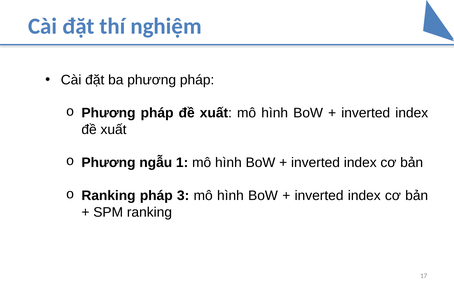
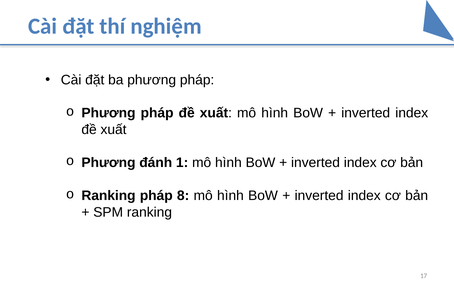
ngẫu: ngẫu -> đánh
3: 3 -> 8
